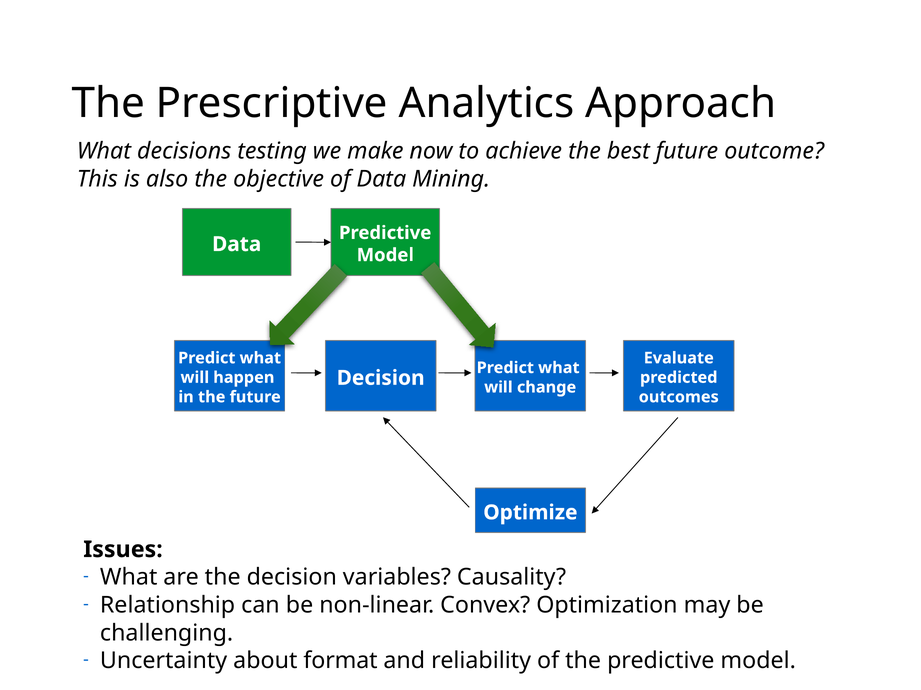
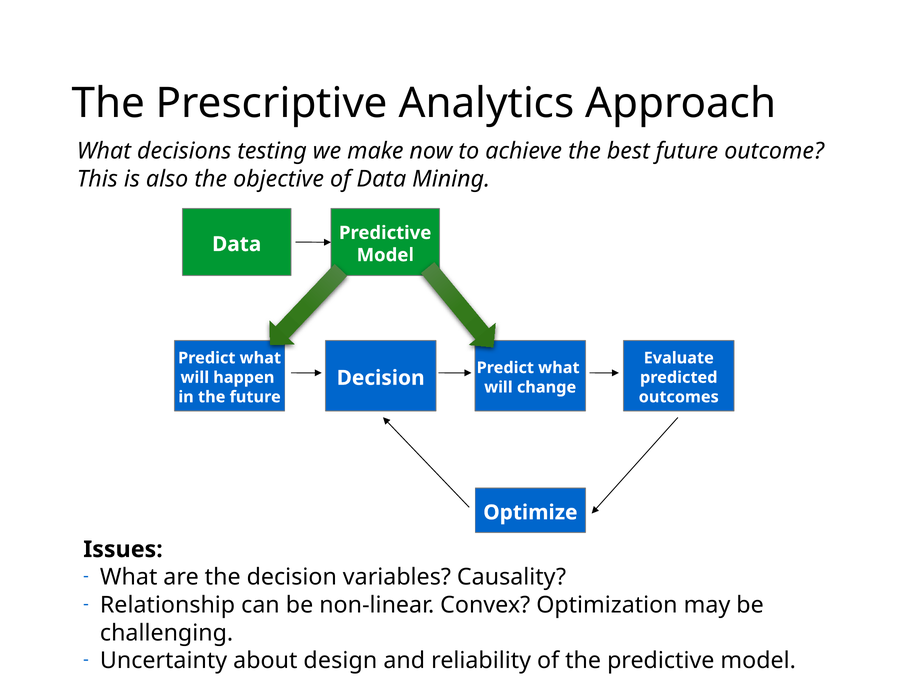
format: format -> design
